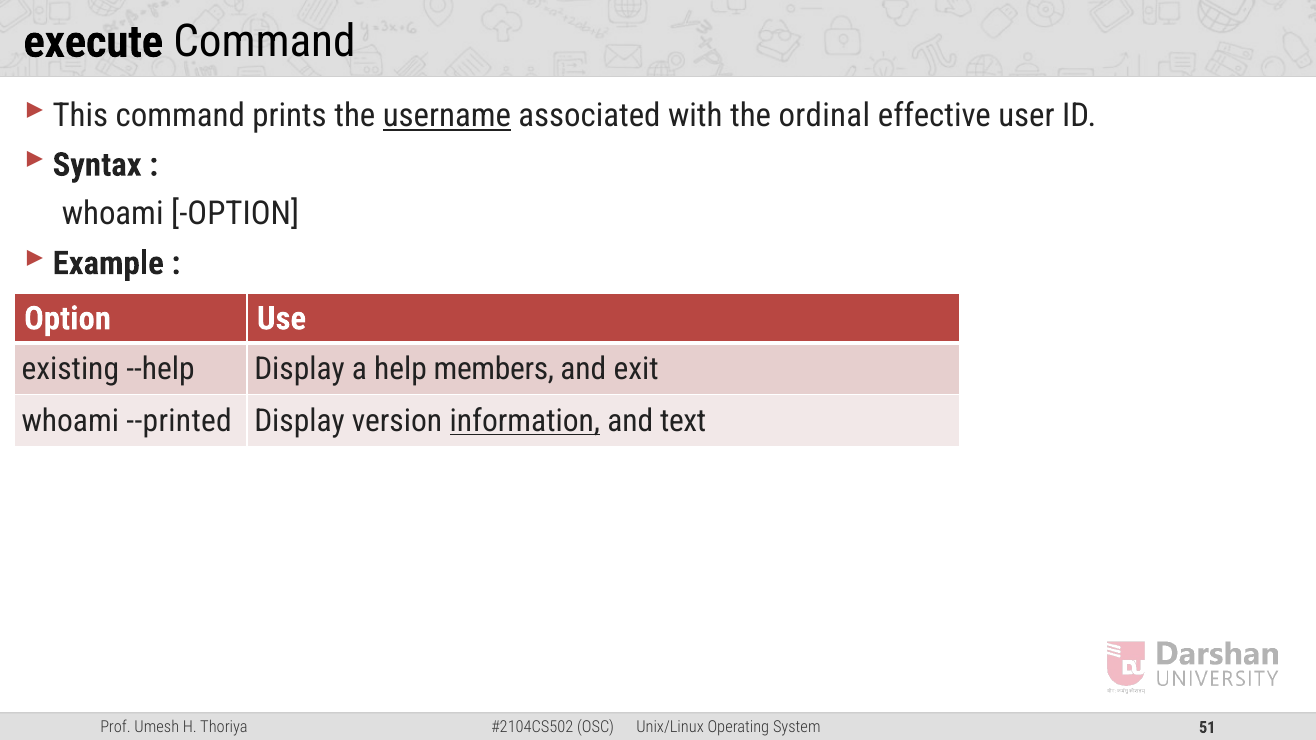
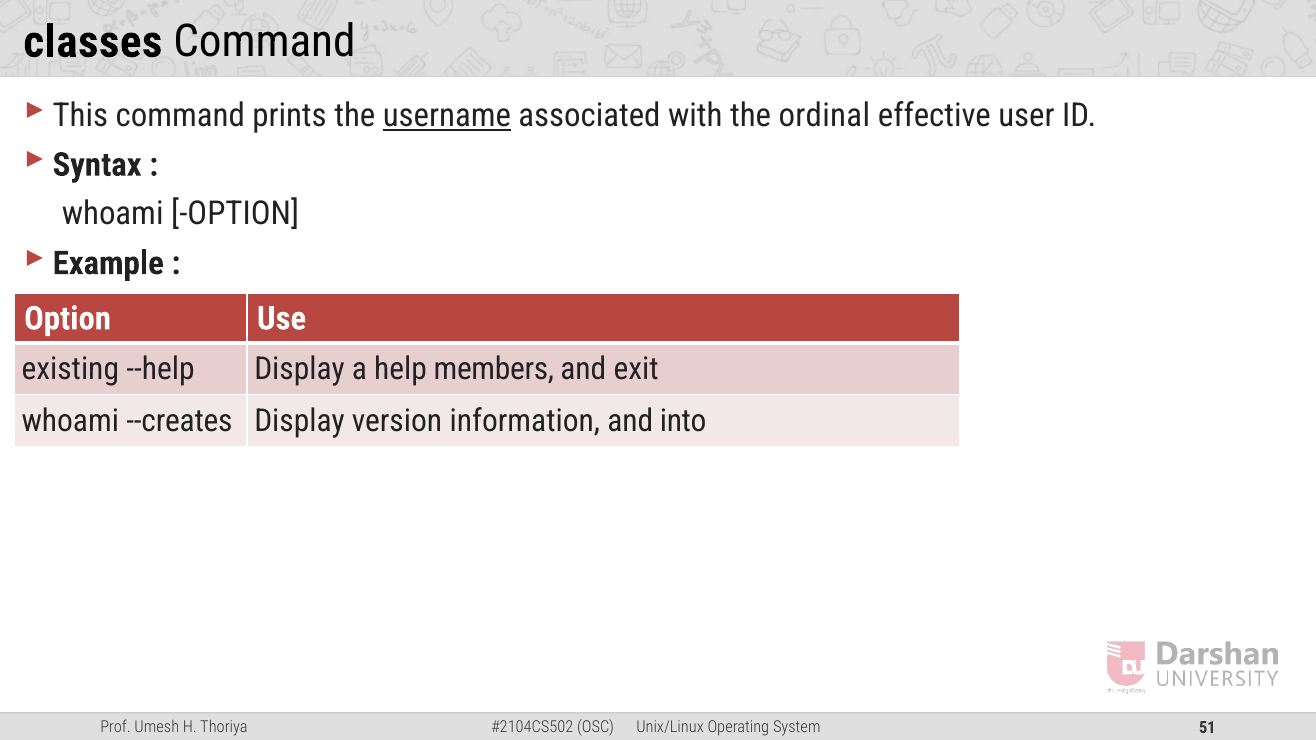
execute: execute -> classes
--printed: --printed -> --creates
information underline: present -> none
text: text -> into
